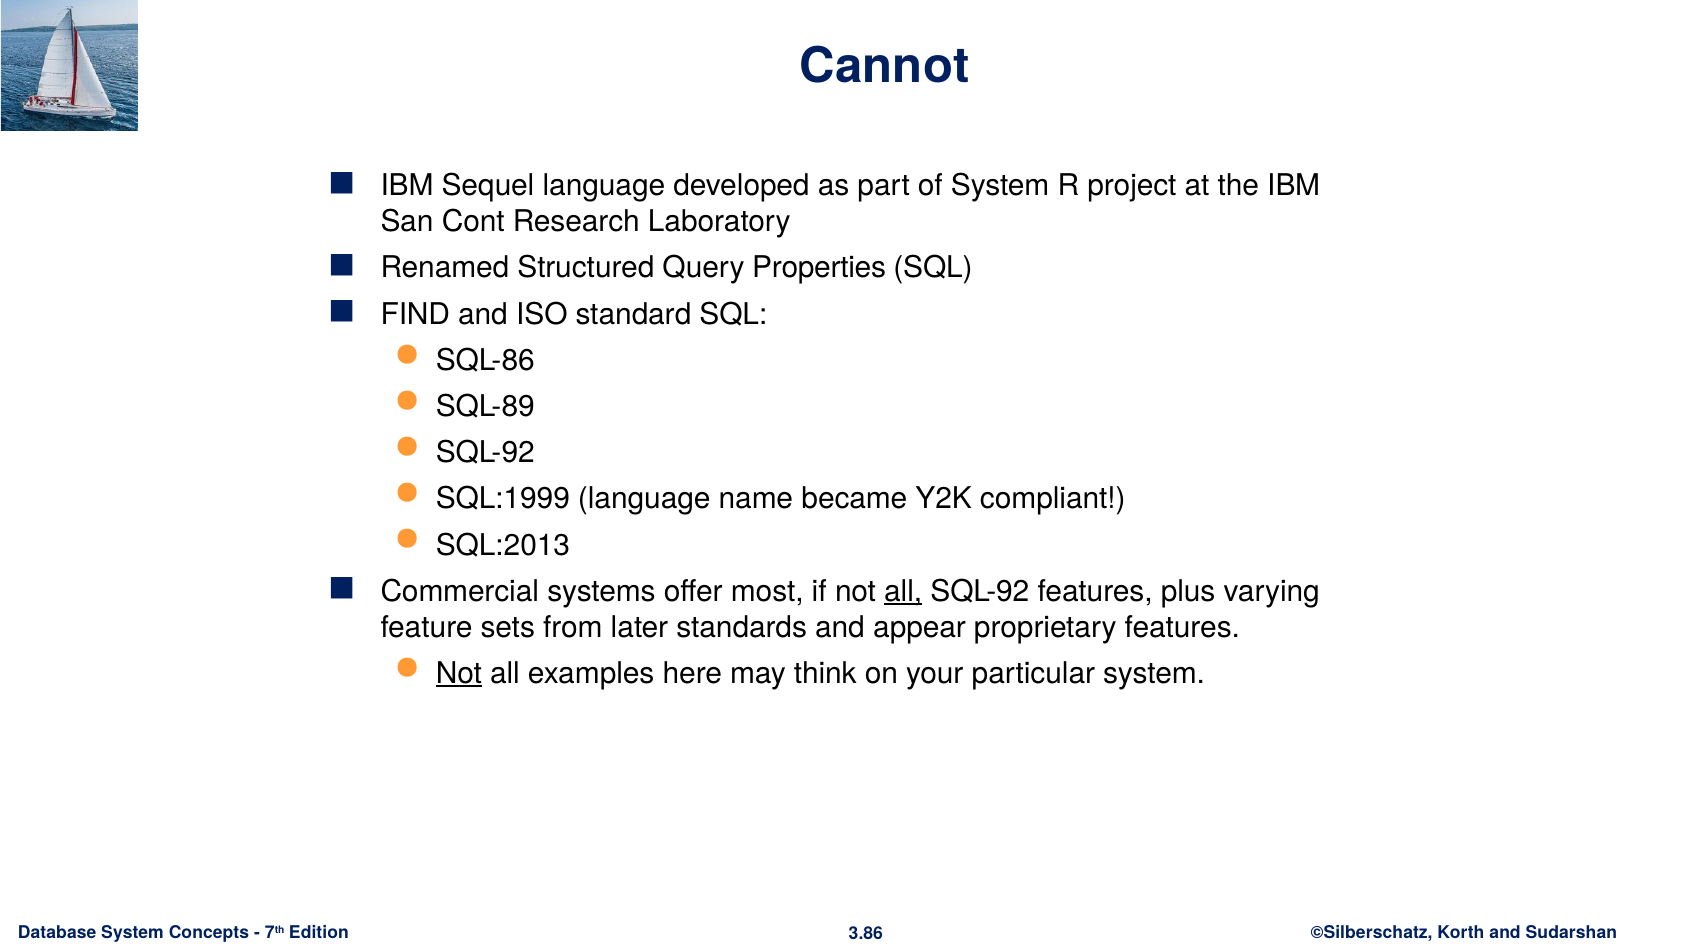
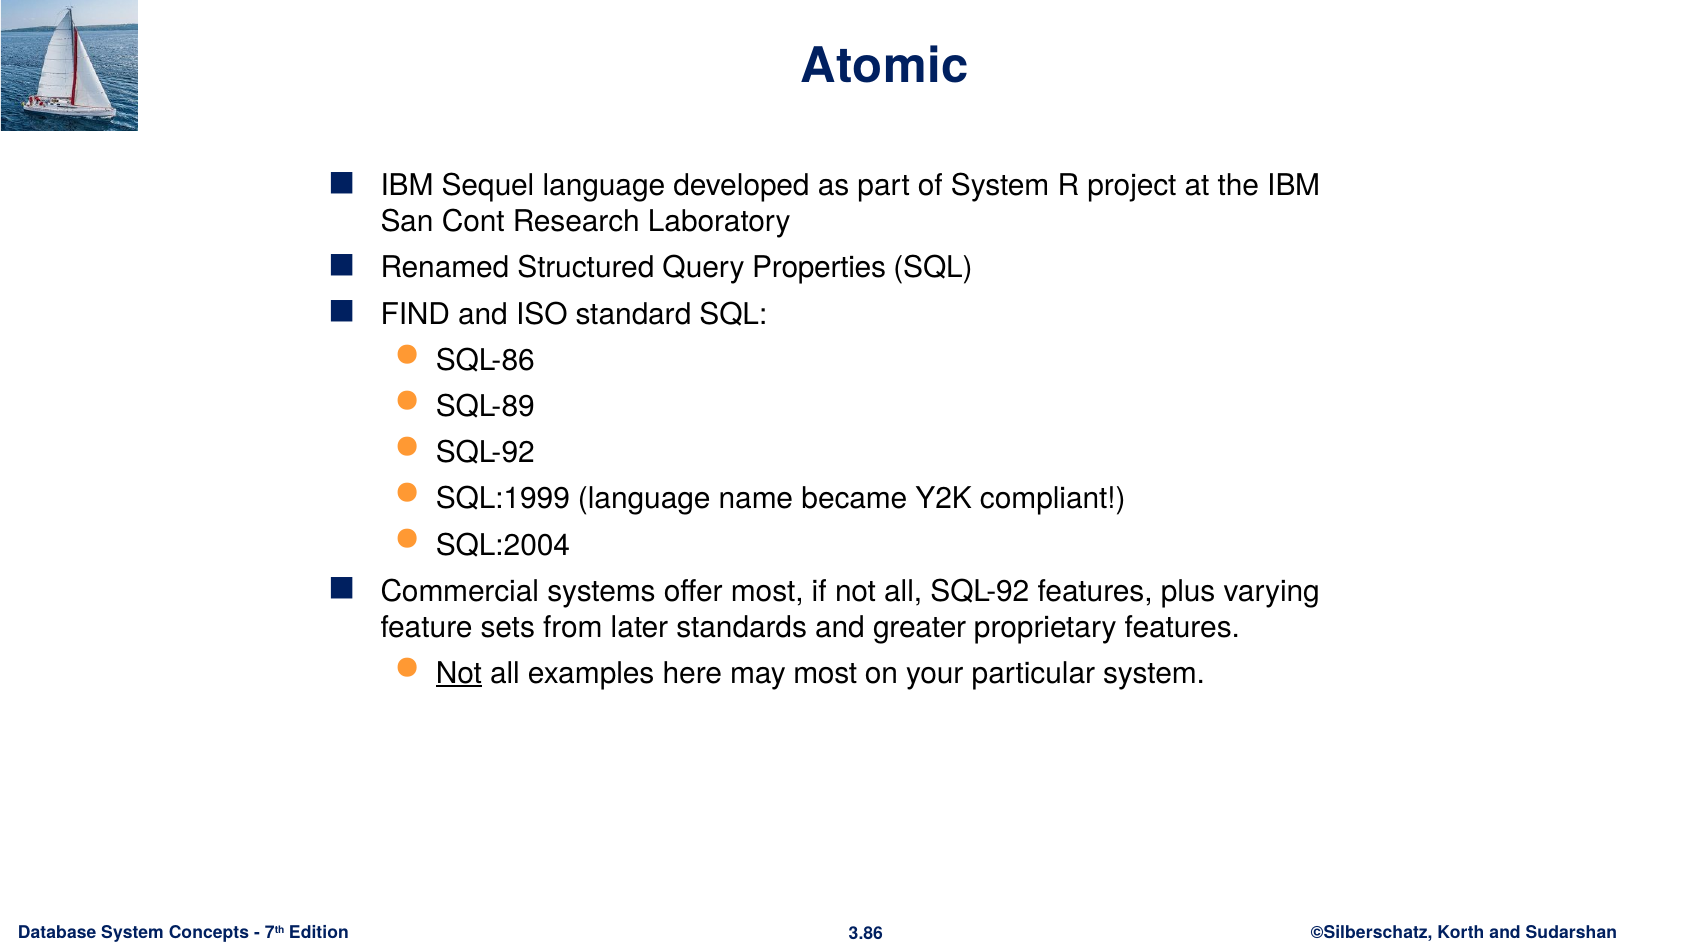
Cannot: Cannot -> Atomic
SQL:2013: SQL:2013 -> SQL:2004
all at (903, 591) underline: present -> none
appear: appear -> greater
may think: think -> most
